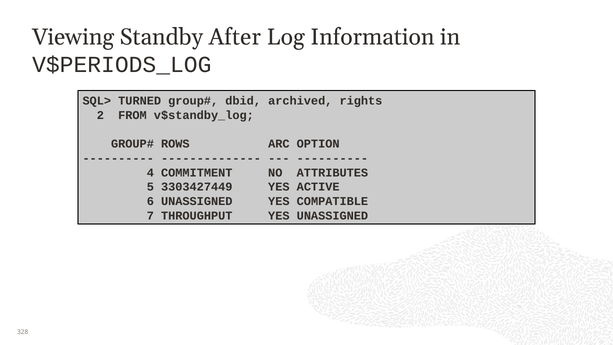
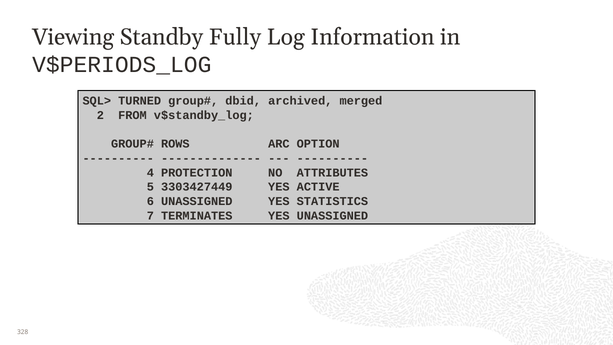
After: After -> Fully
rights: rights -> merged
COMMITMENT: COMMITMENT -> PROTECTION
COMPATIBLE: COMPATIBLE -> STATISTICS
THROUGHPUT: THROUGHPUT -> TERMINATES
